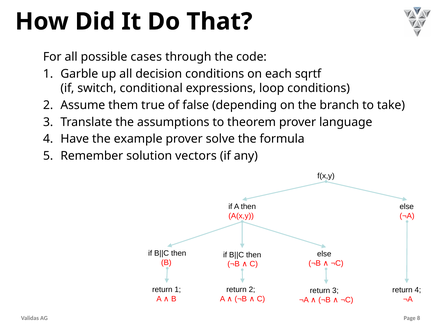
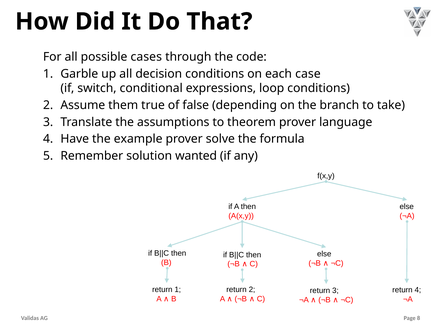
sqrtf: sqrtf -> case
vectors: vectors -> wanted
